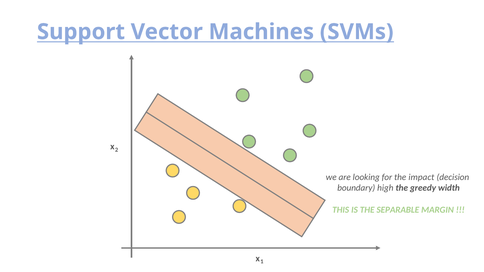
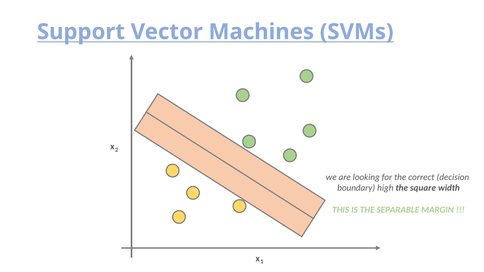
impact: impact -> correct
greedy: greedy -> square
